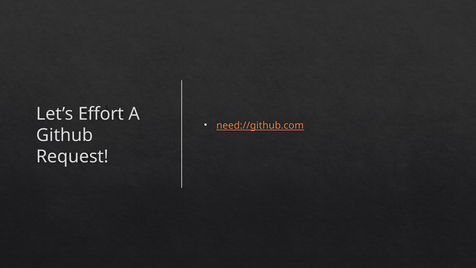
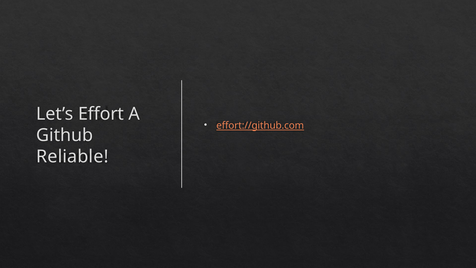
need://github.com: need://github.com -> effort://github.com
Request: Request -> Reliable
